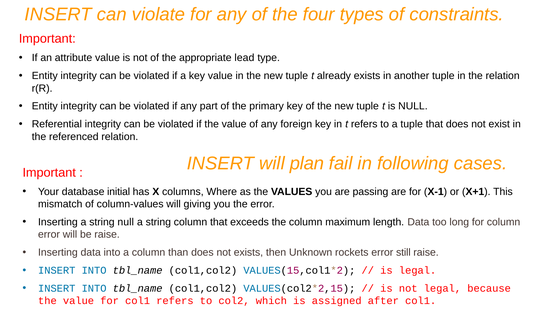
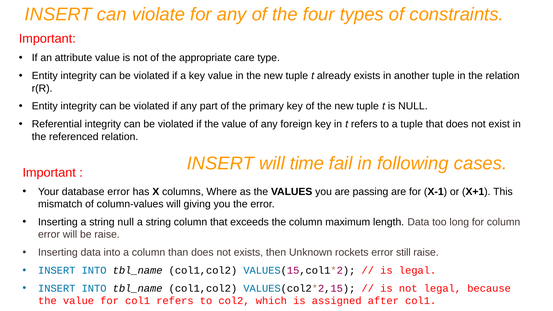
lead: lead -> care
plan: plan -> time
database initial: initial -> error
